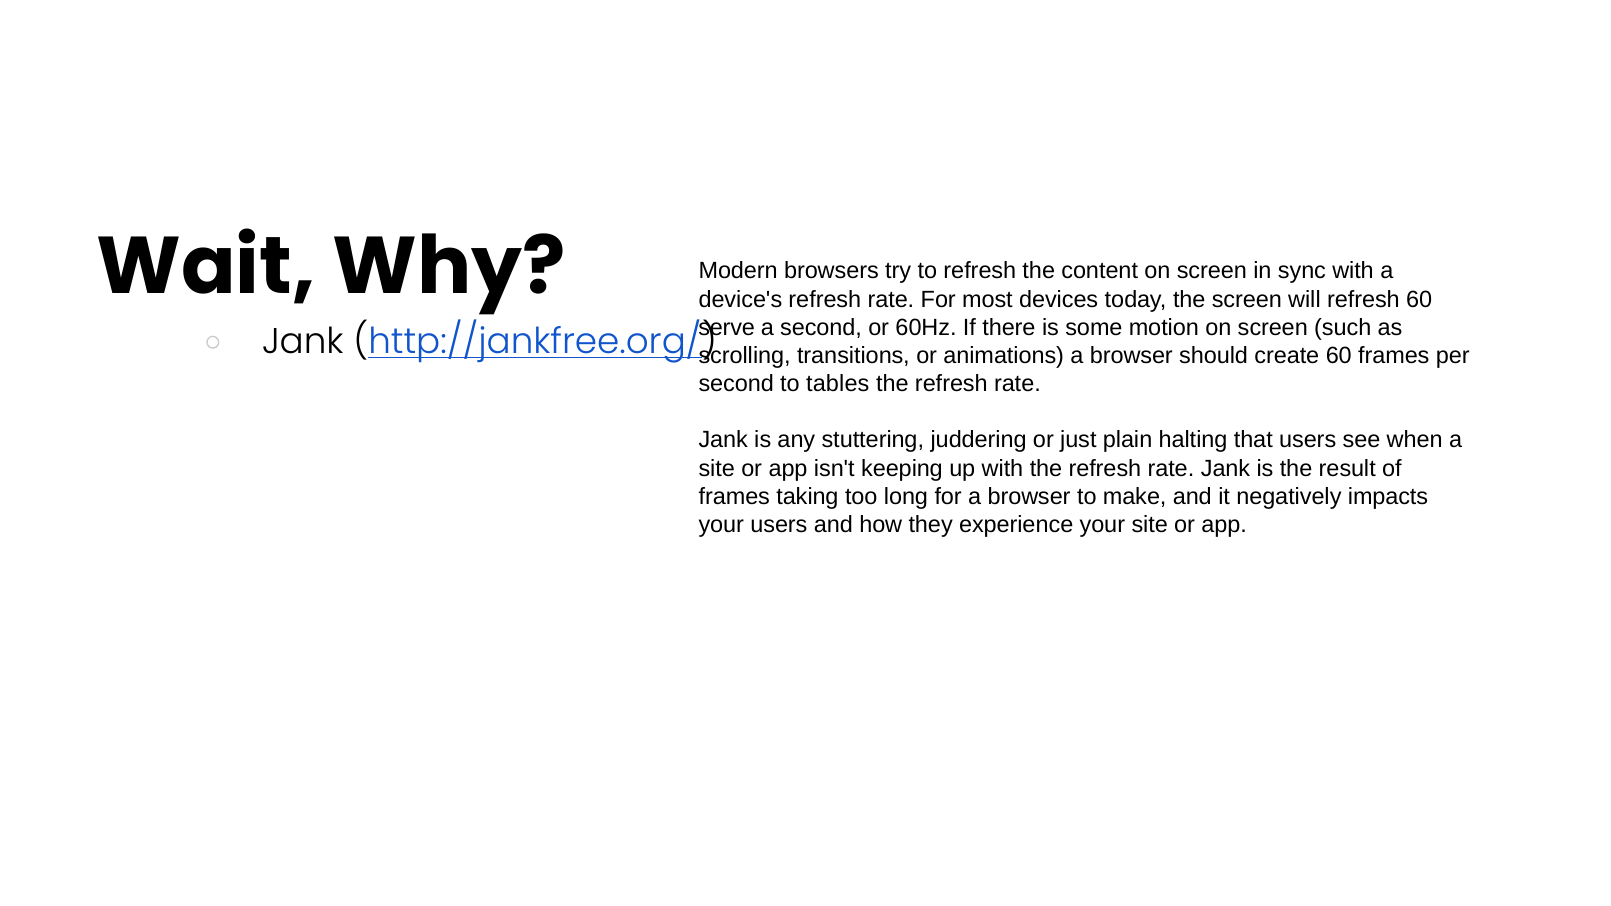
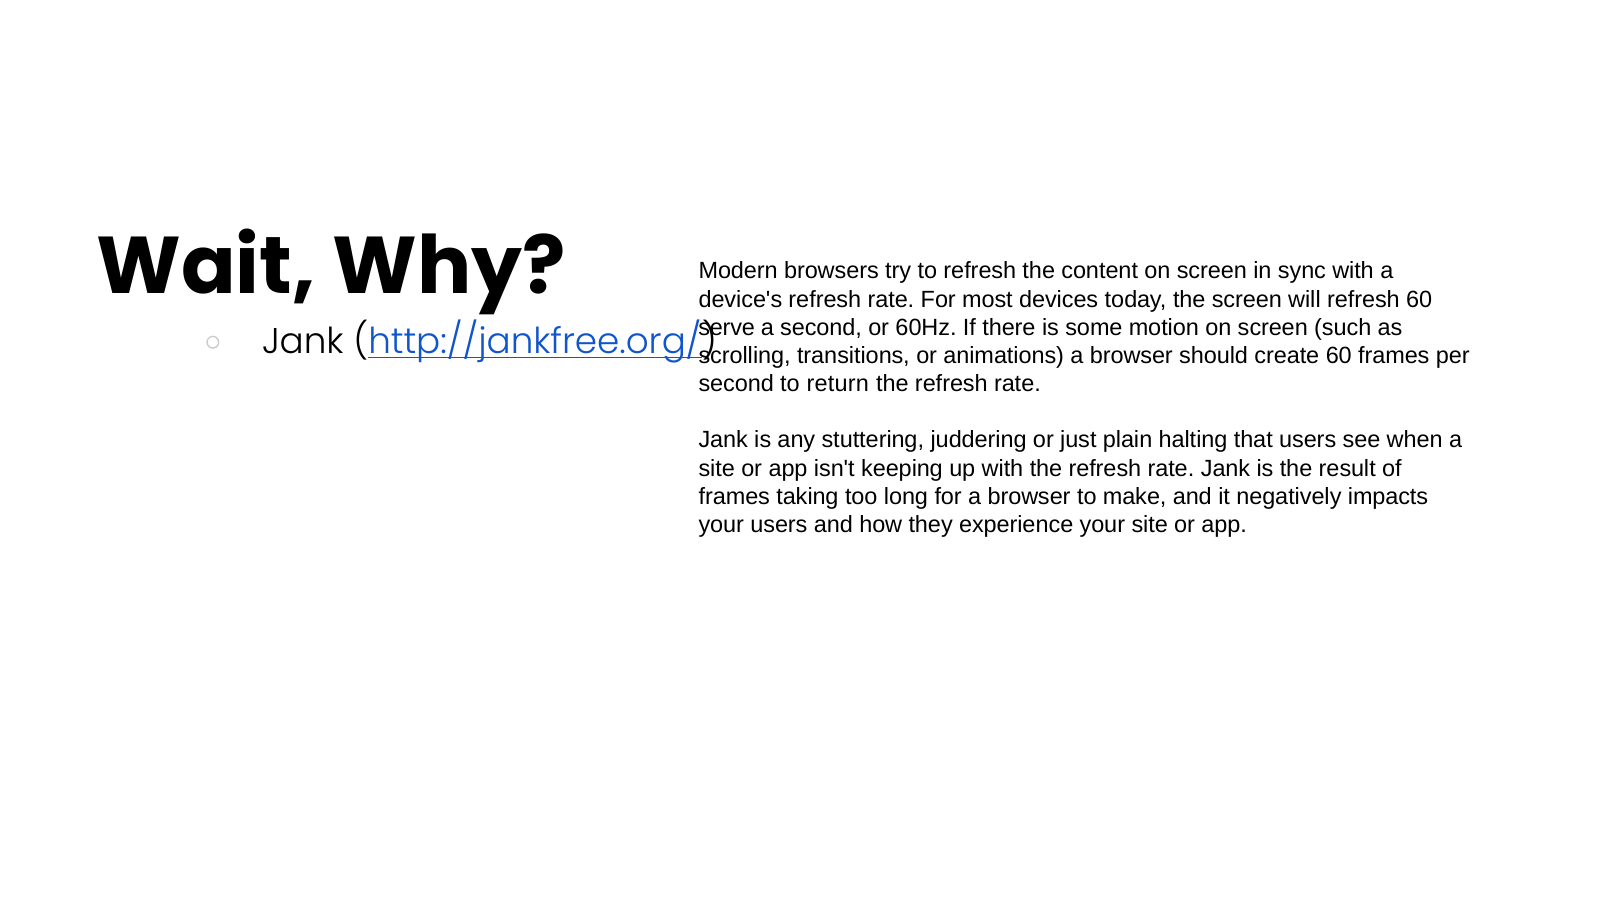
tables: tables -> return
